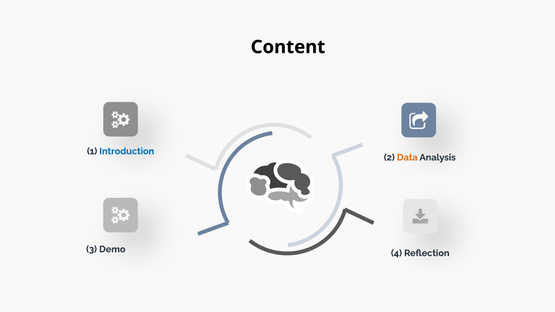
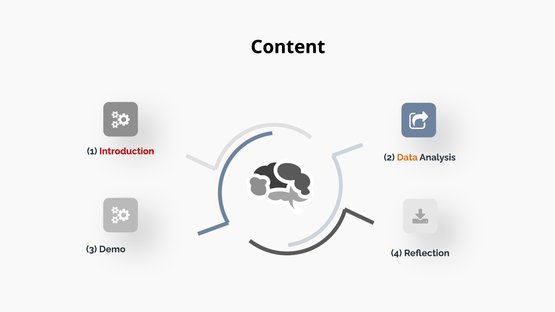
Introduction colour: blue -> red
